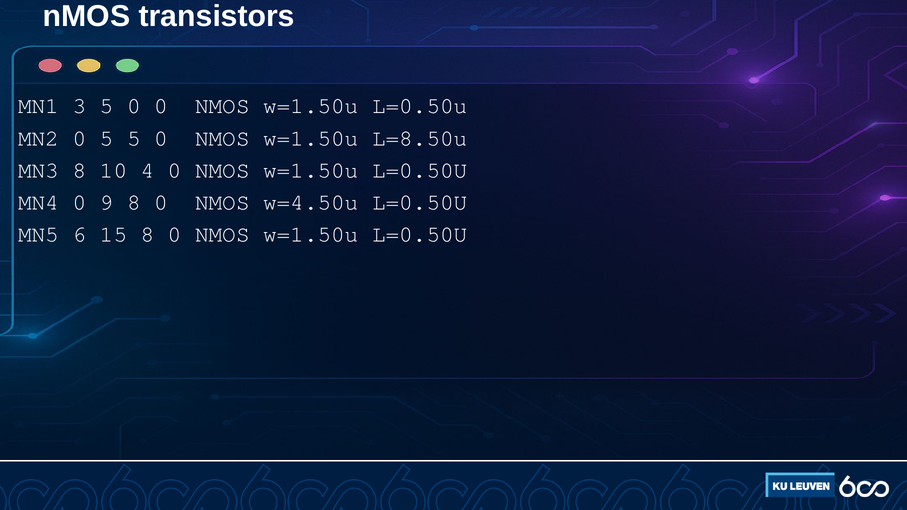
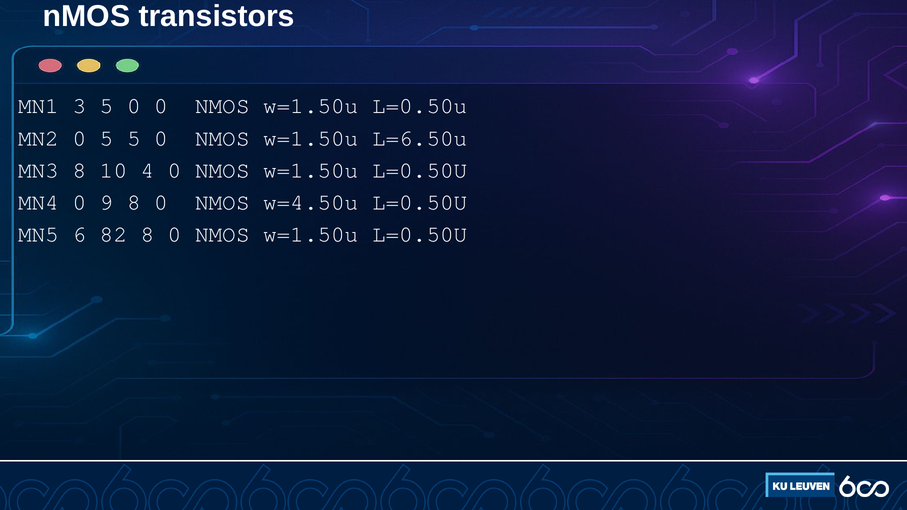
L=8.50u: L=8.50u -> L=6.50u
15: 15 -> 82
